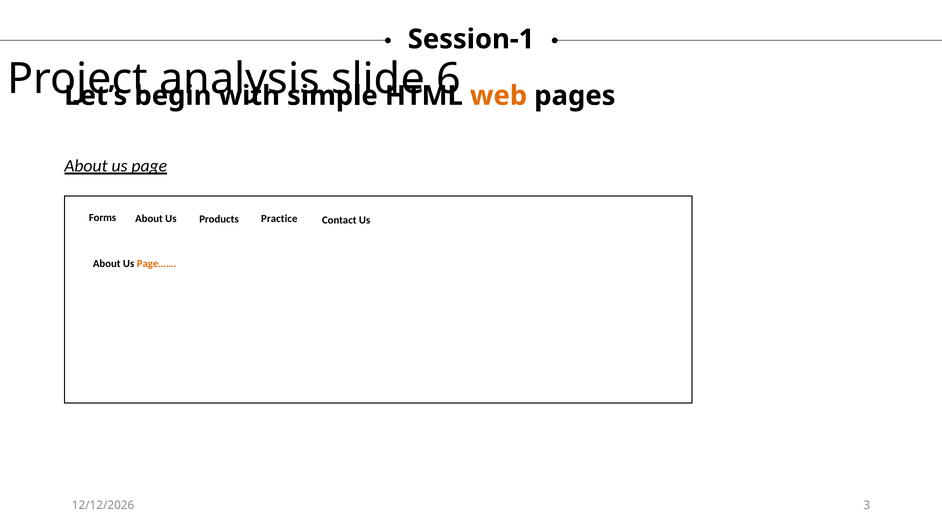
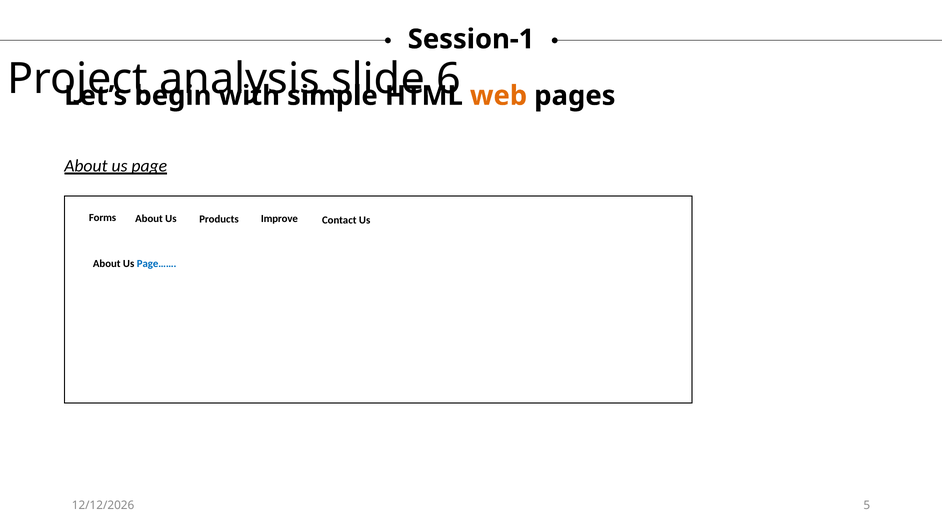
Practice: Practice -> Improve
Page…… colour: orange -> blue
3: 3 -> 5
